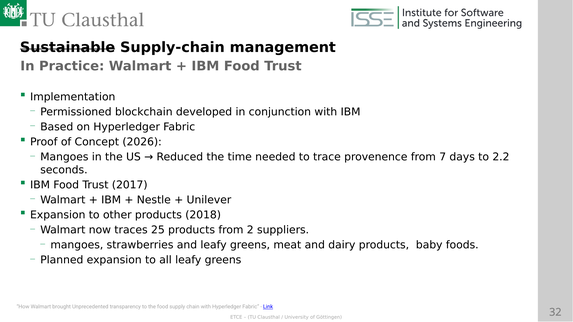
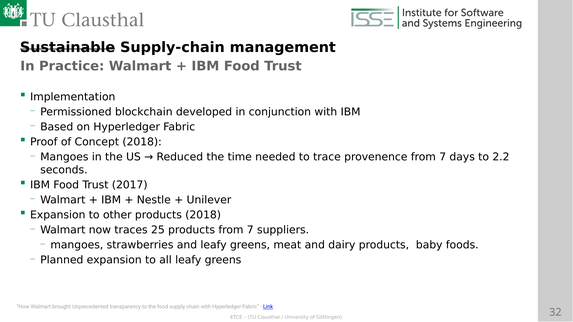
Concept 2026: 2026 -> 2018
products from 2: 2 -> 7
